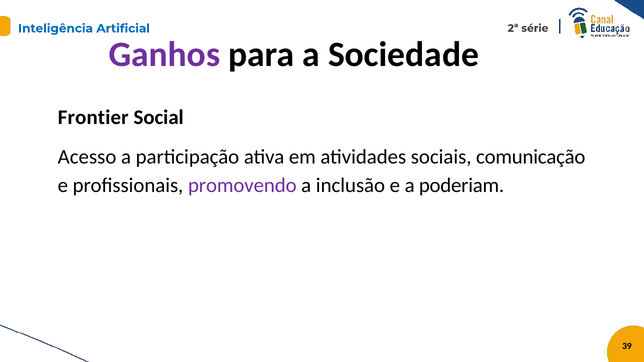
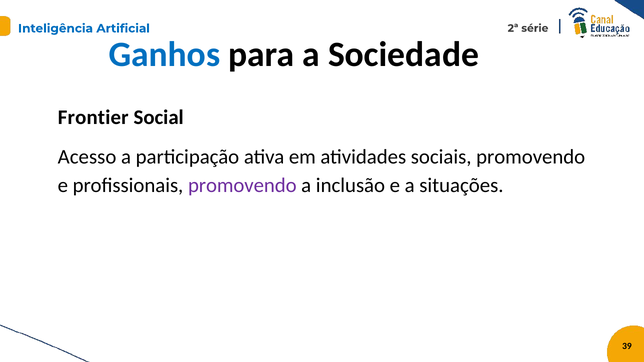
Ganhos colour: purple -> blue
sociais comunicação: comunicação -> promovendo
poderiam: poderiam -> situações
